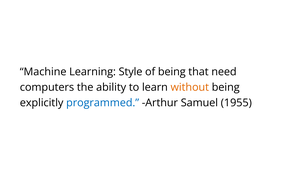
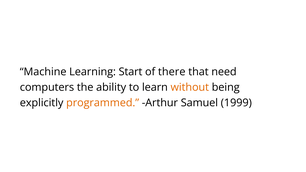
Style: Style -> Start
of being: being -> there
programmed colour: blue -> orange
1955: 1955 -> 1999
